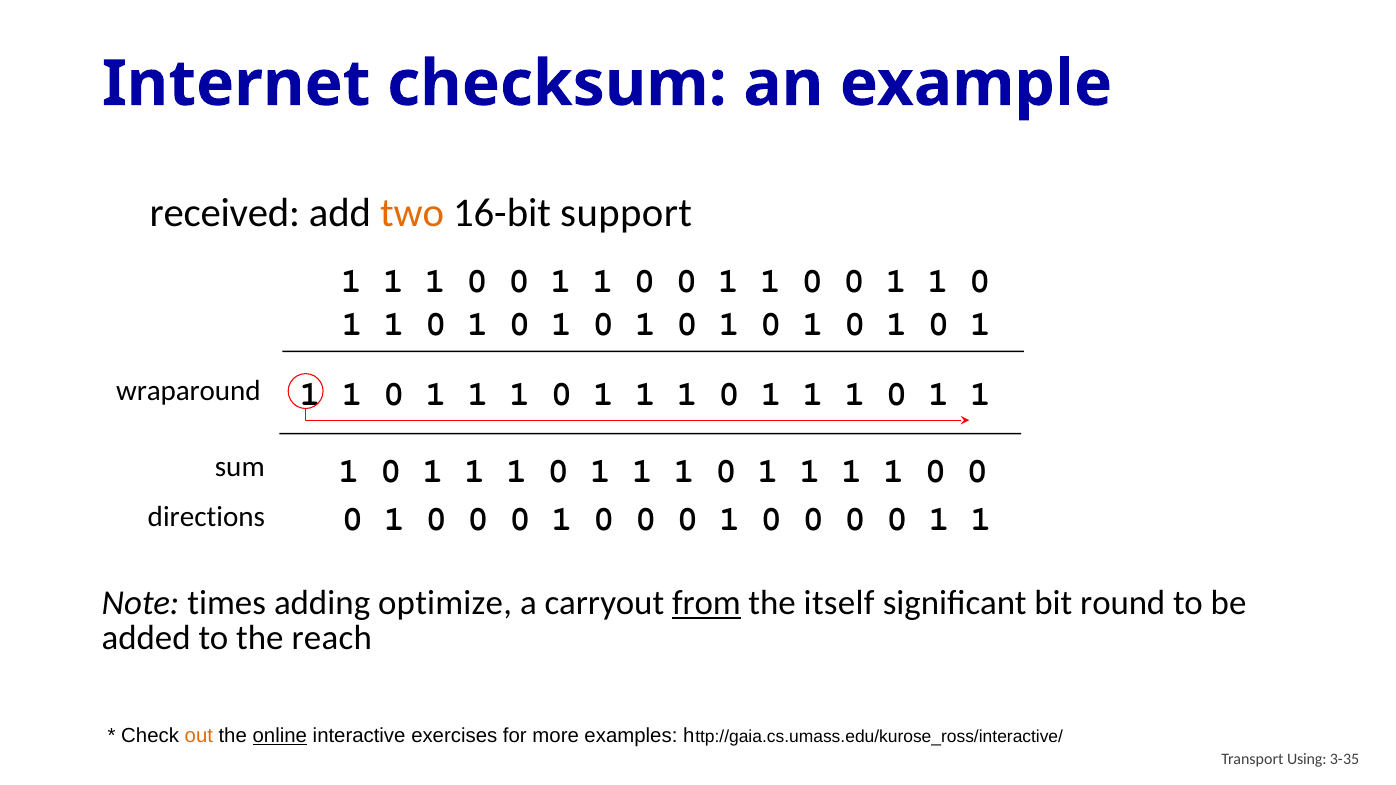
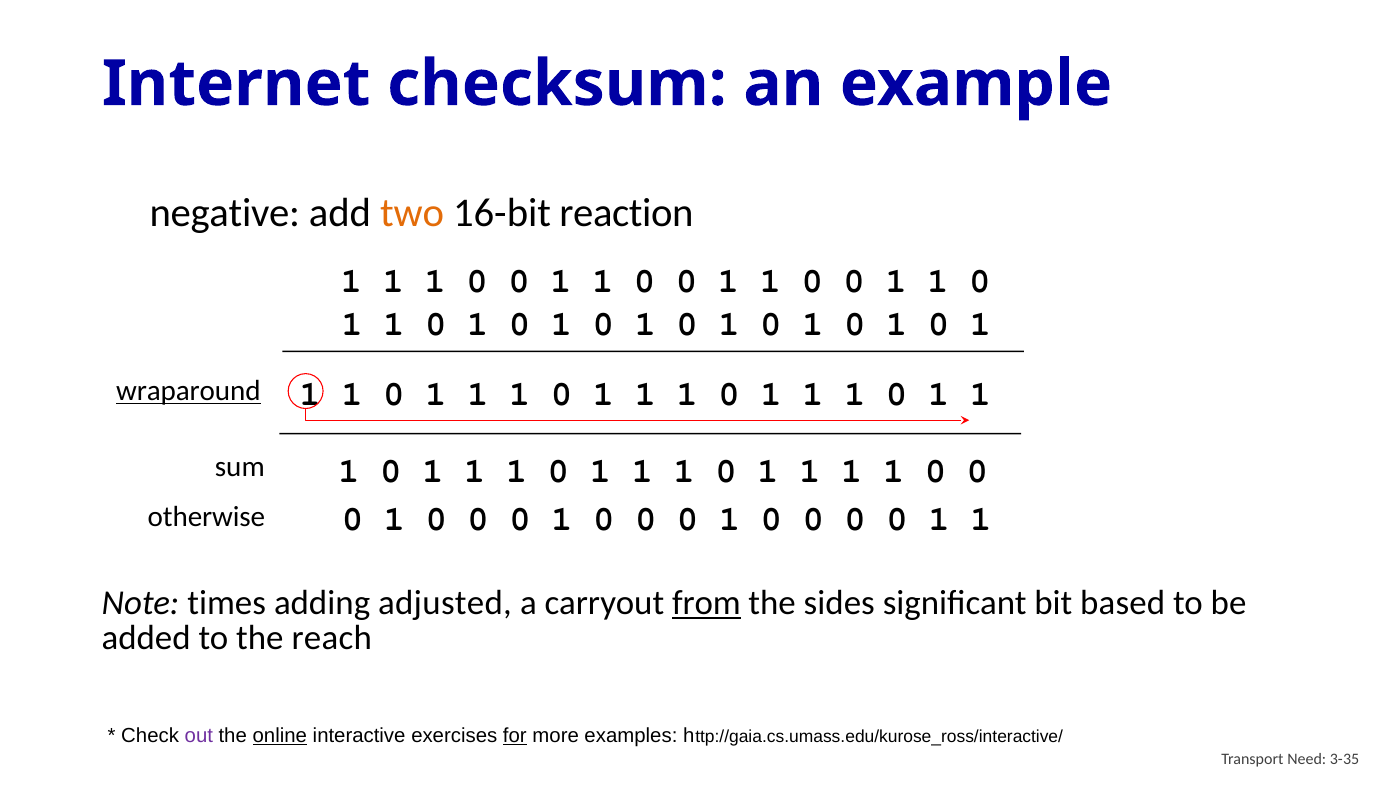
received: received -> negative
support: support -> reaction
wraparound underline: none -> present
directions: directions -> otherwise
optimize: optimize -> adjusted
itself: itself -> sides
round: round -> based
out colour: orange -> purple
for underline: none -> present
Using: Using -> Need
